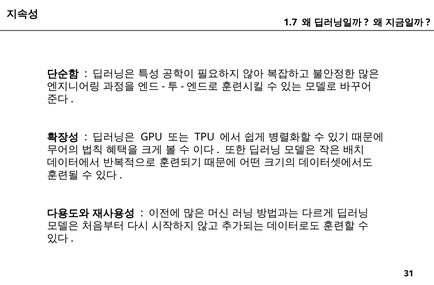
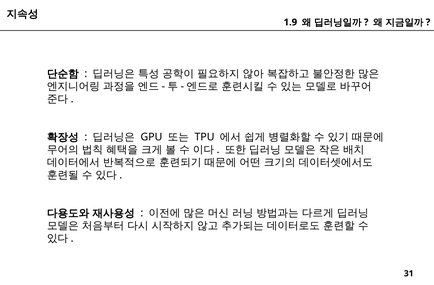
1.7: 1.7 -> 1.9
